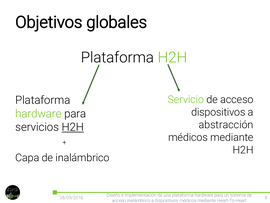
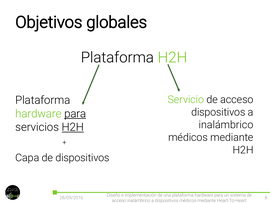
para at (75, 113) underline: none -> present
abstracción at (226, 125): abstracción -> inalámbrico
de inalámbrico: inalámbrico -> dispositivos
